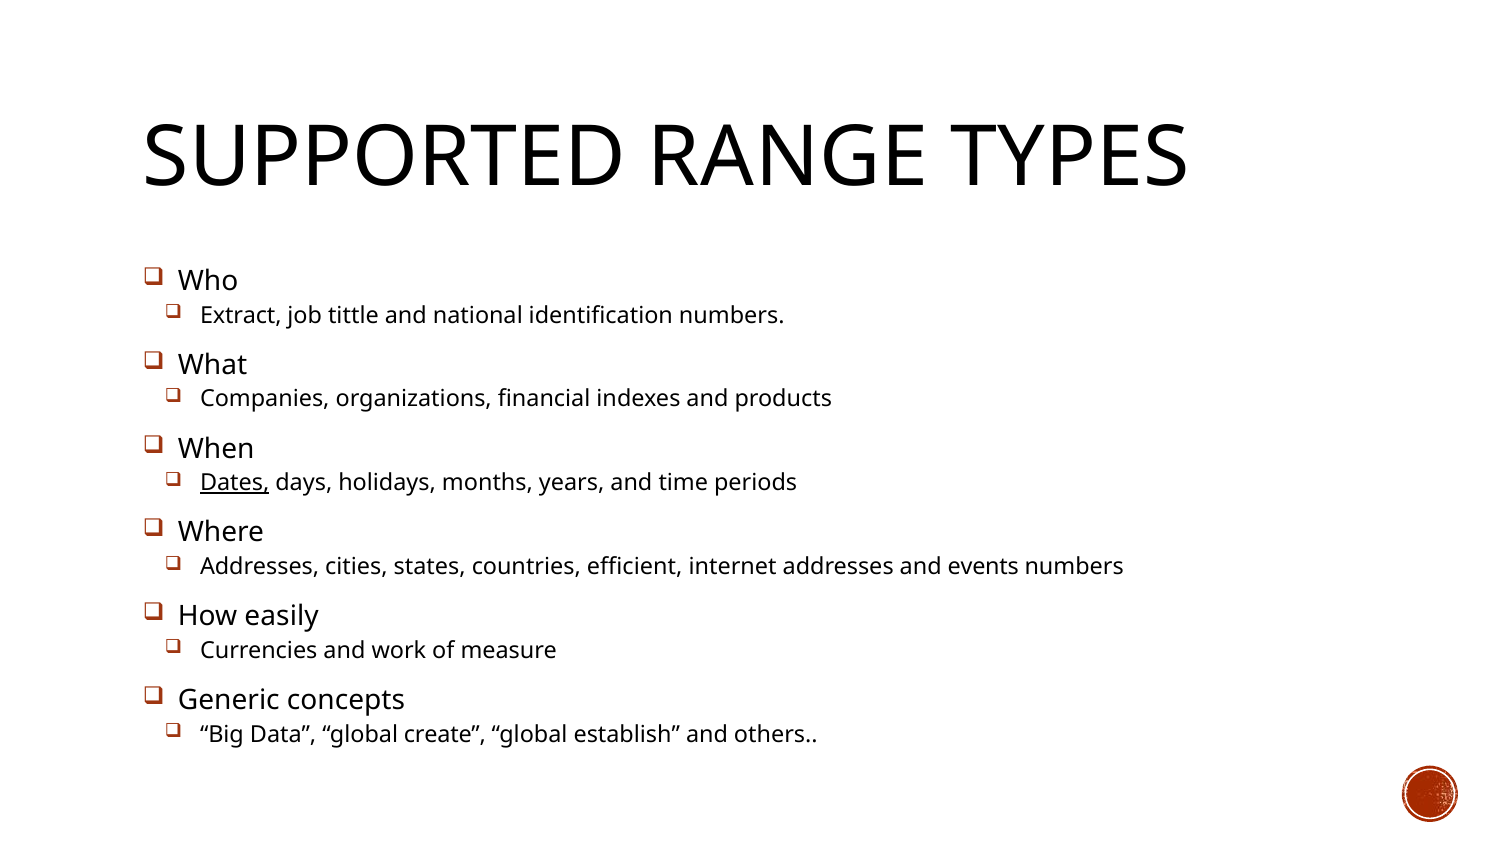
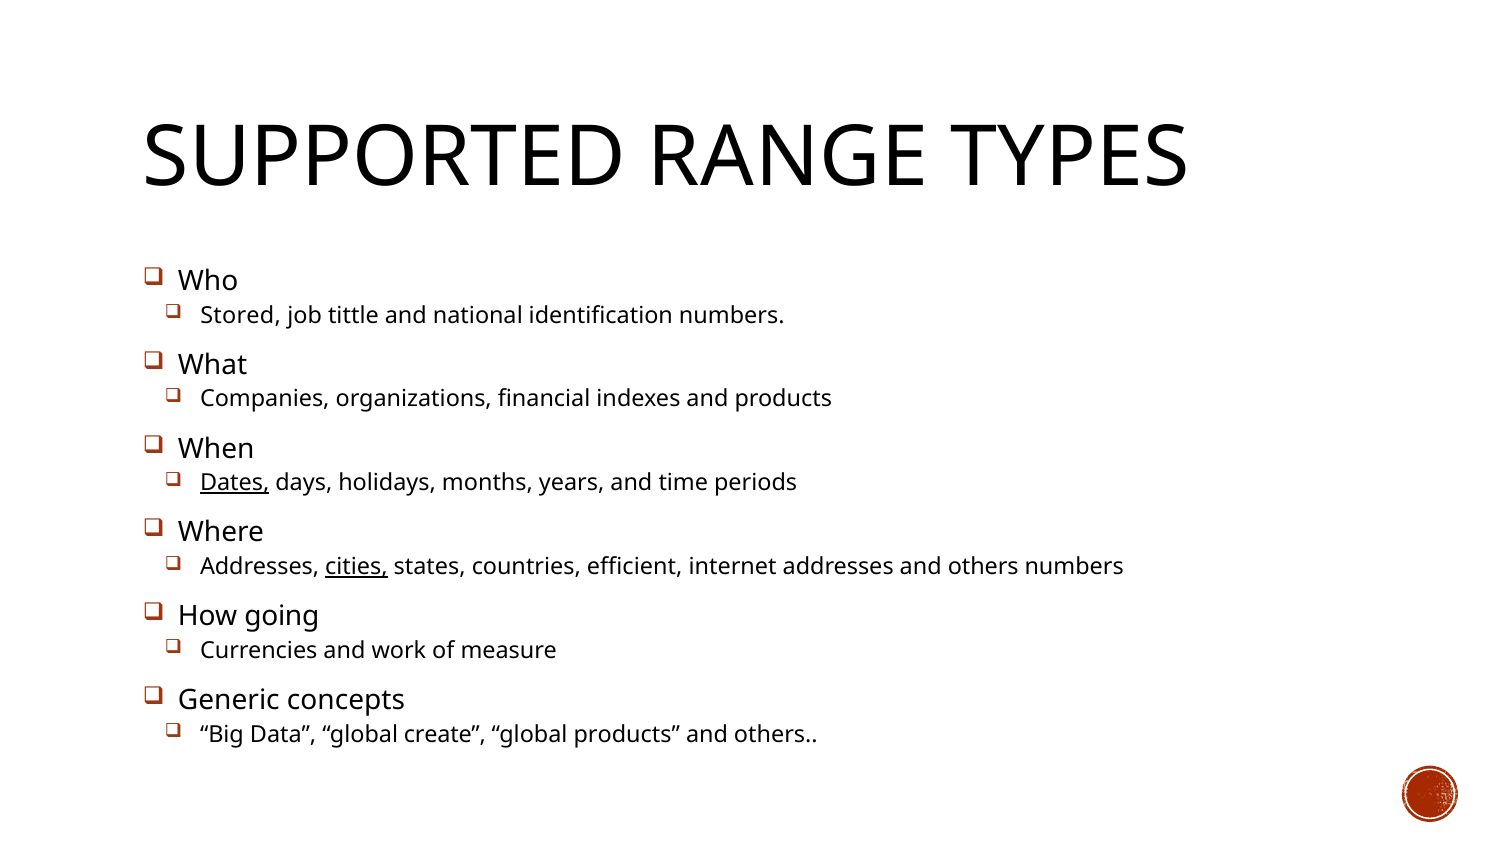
Extract: Extract -> Stored
cities underline: none -> present
addresses and events: events -> others
easily: easily -> going
global establish: establish -> products
